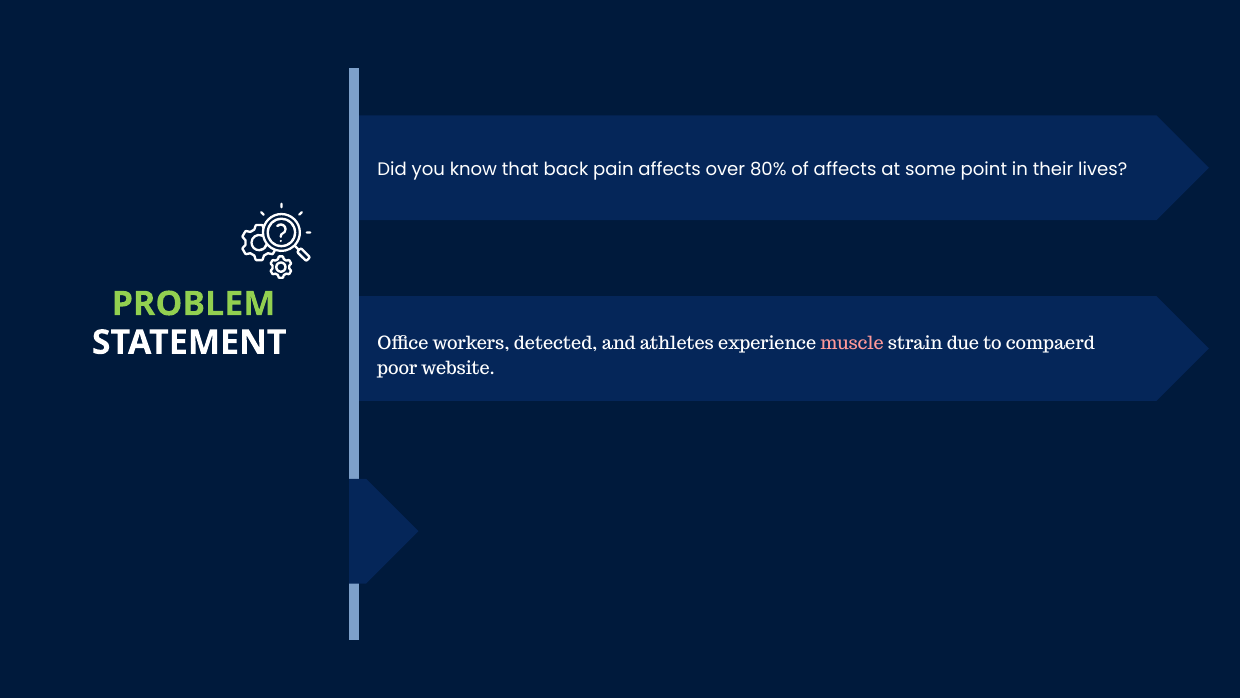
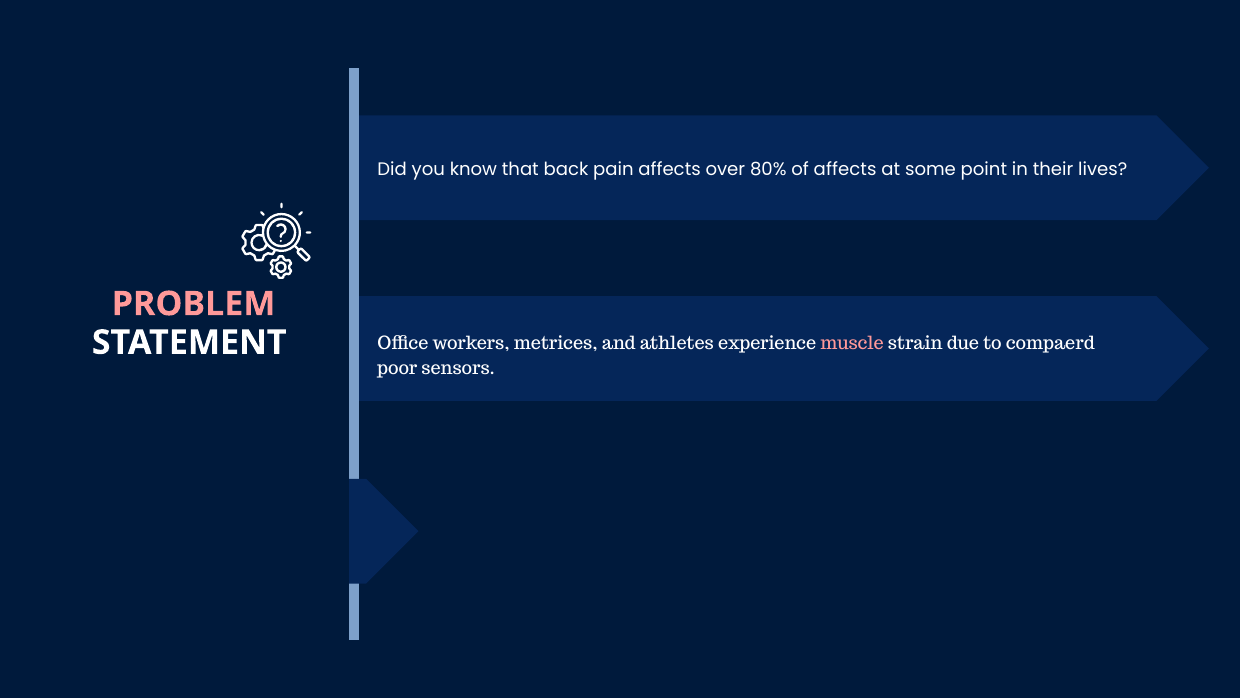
PROBLEM colour: light green -> pink
detected: detected -> metrices
website: website -> sensors
